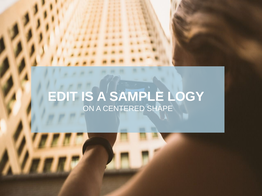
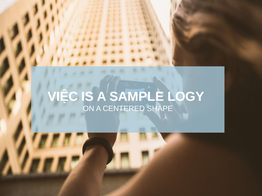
EDIT: EDIT -> VIỆC
